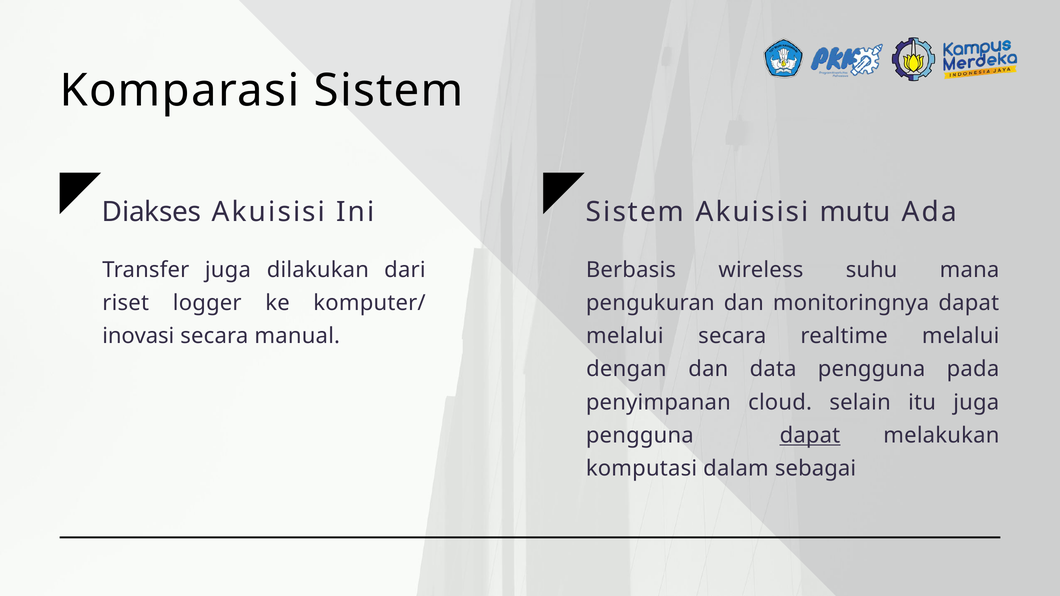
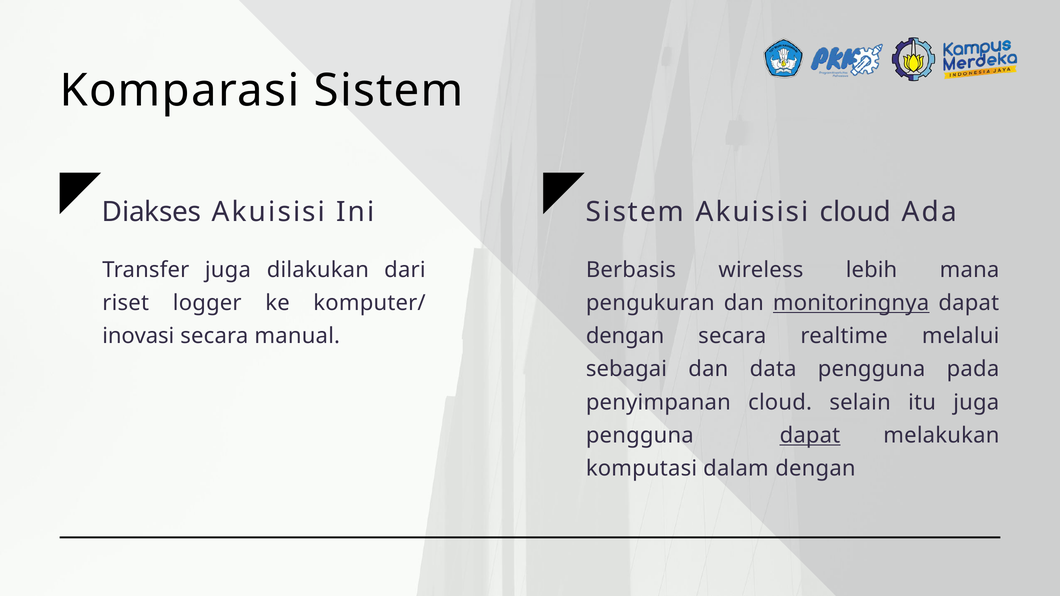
Akuisisi mutu: mutu -> cloud
suhu: suhu -> lebih
monitoringnya underline: none -> present
melalui at (625, 336): melalui -> dengan
dengan: dengan -> sebagai
dalam sebagai: sebagai -> dengan
